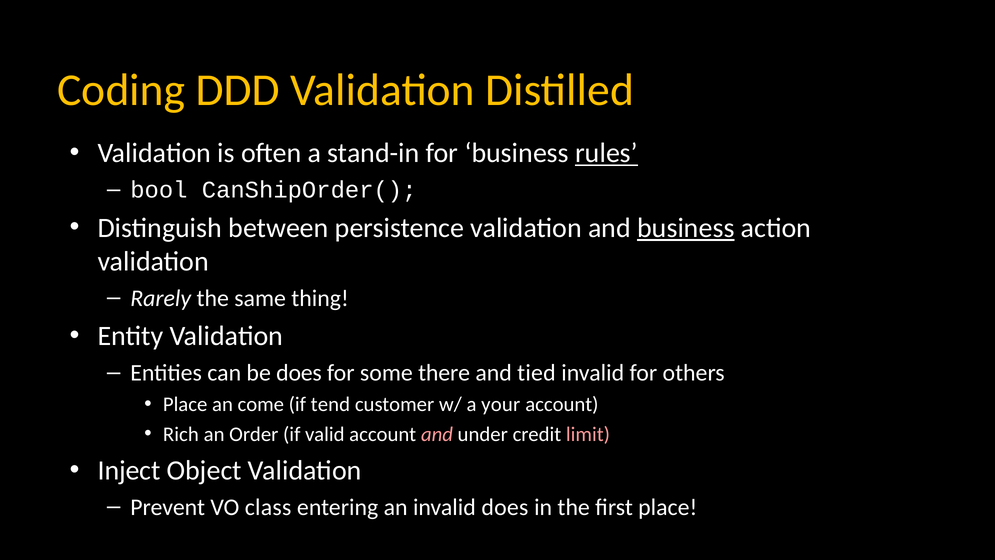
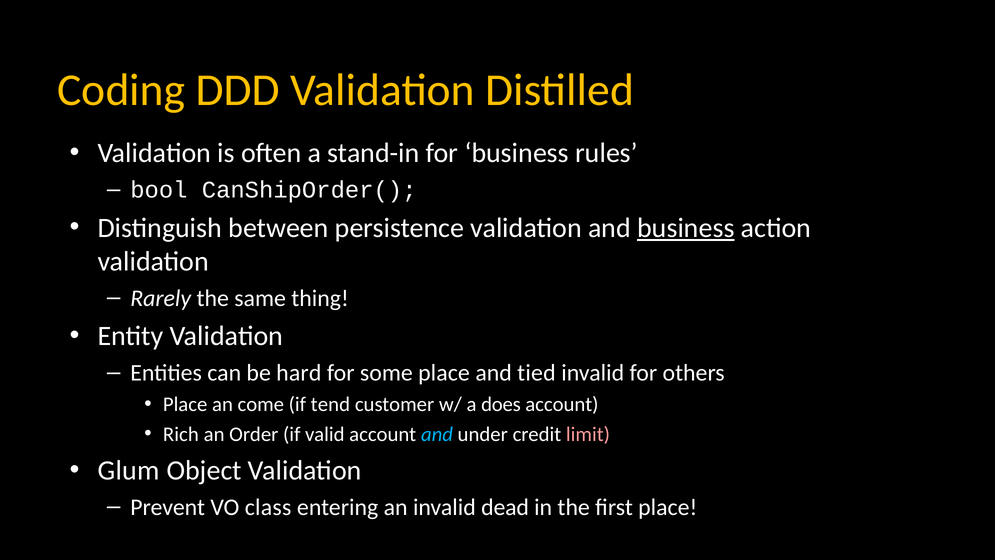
rules underline: present -> none
be does: does -> hard
some there: there -> place
your: your -> does
and at (437, 434) colour: pink -> light blue
Inject: Inject -> Glum
invalid does: does -> dead
